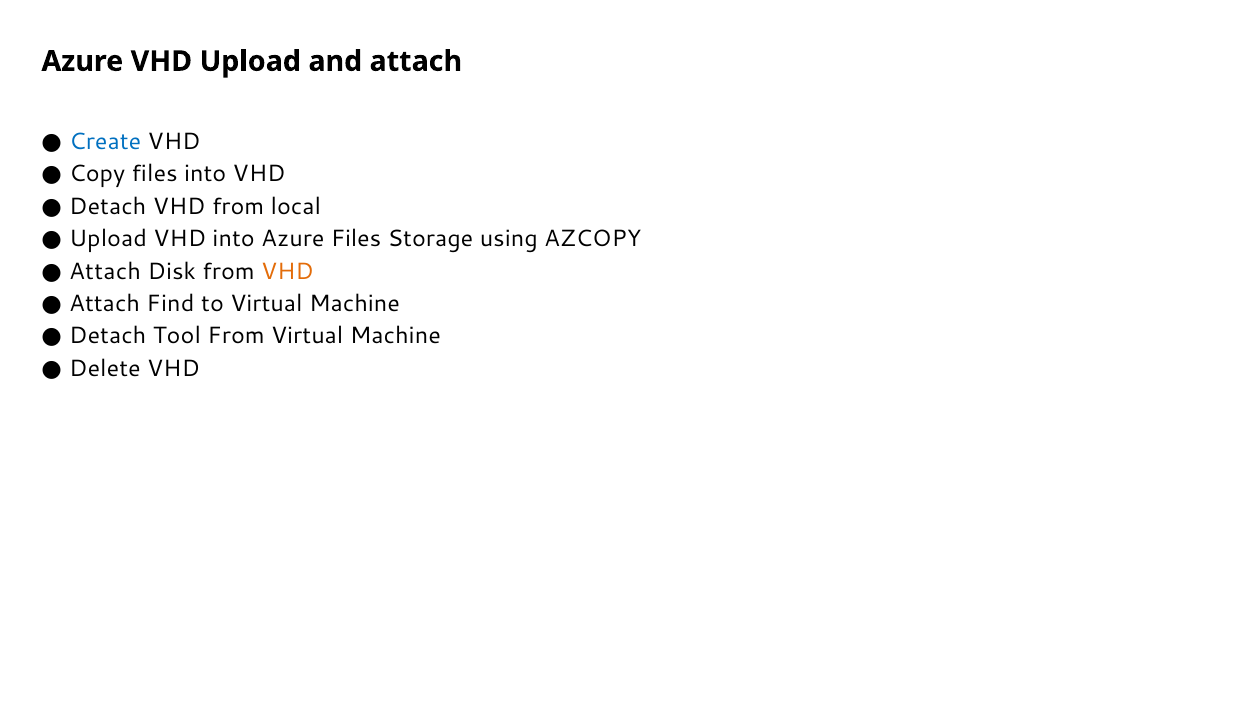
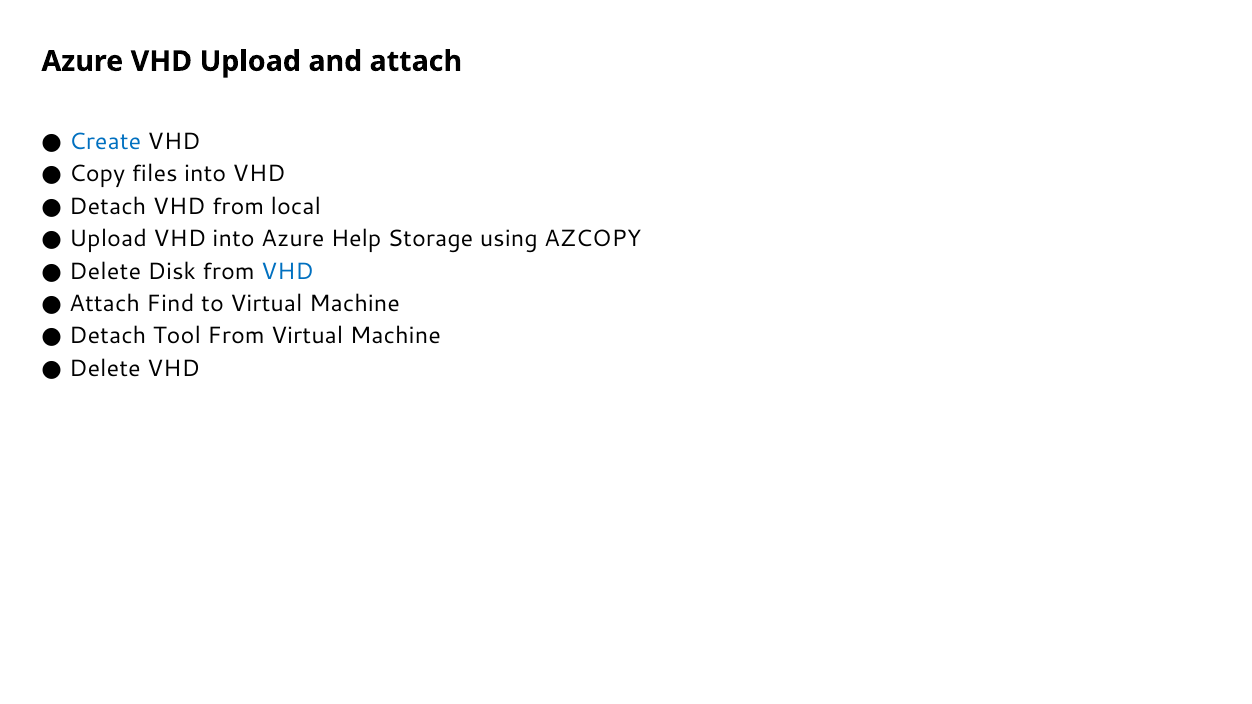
Azure Files: Files -> Help
Attach at (105, 271): Attach -> Delete
VHD at (287, 271) colour: orange -> blue
